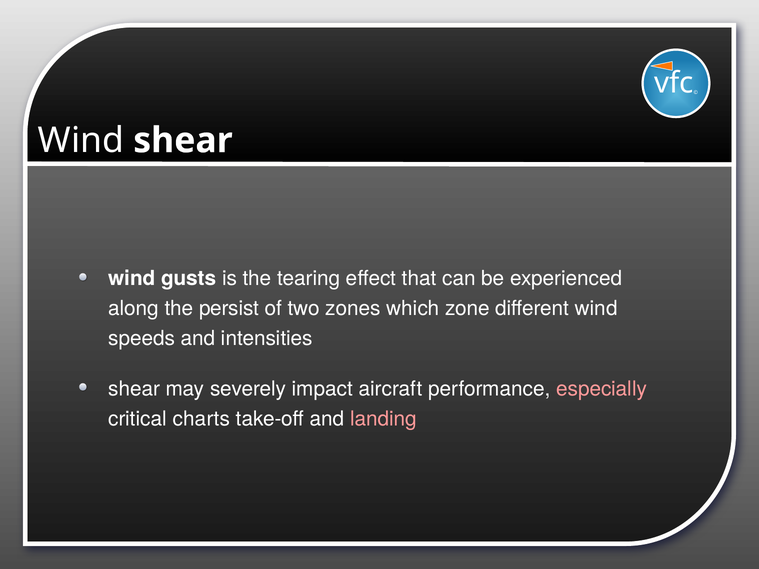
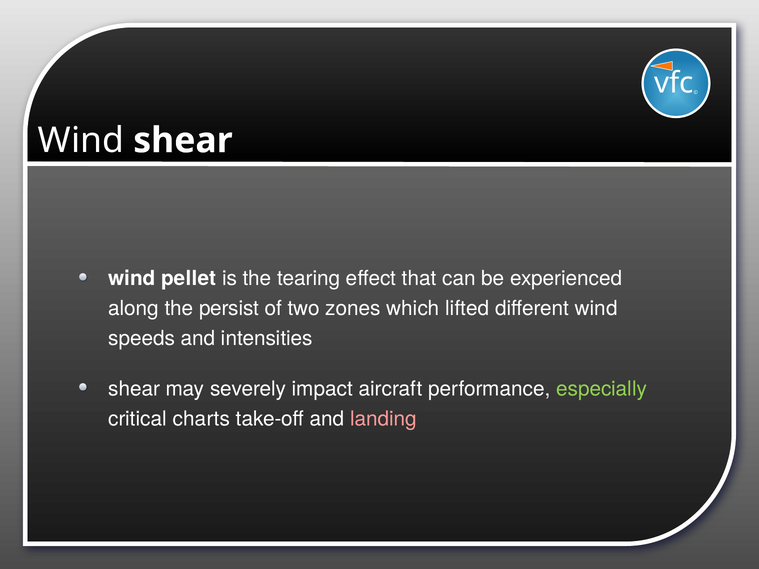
gusts: gusts -> pellet
zone: zone -> lifted
especially colour: pink -> light green
